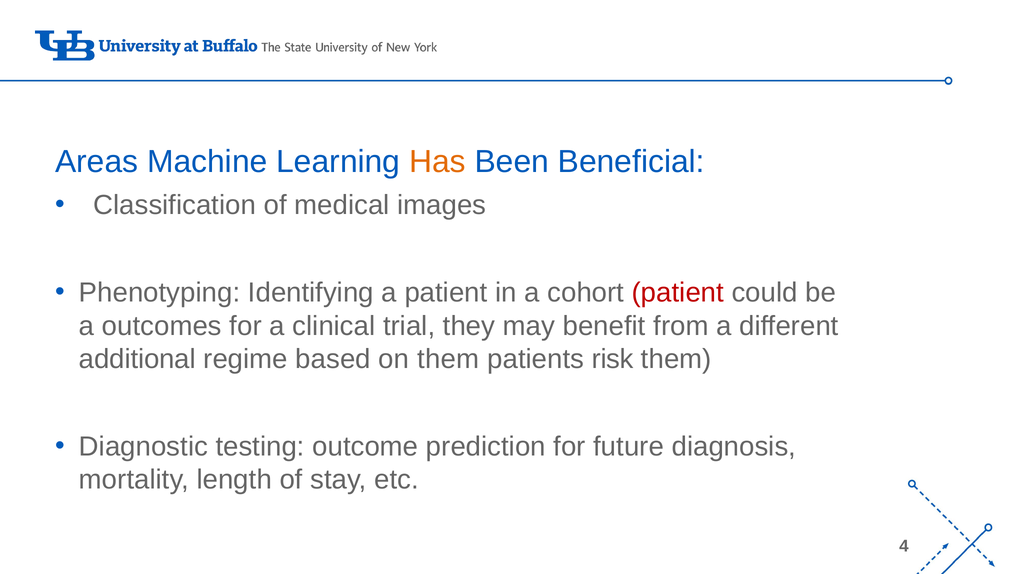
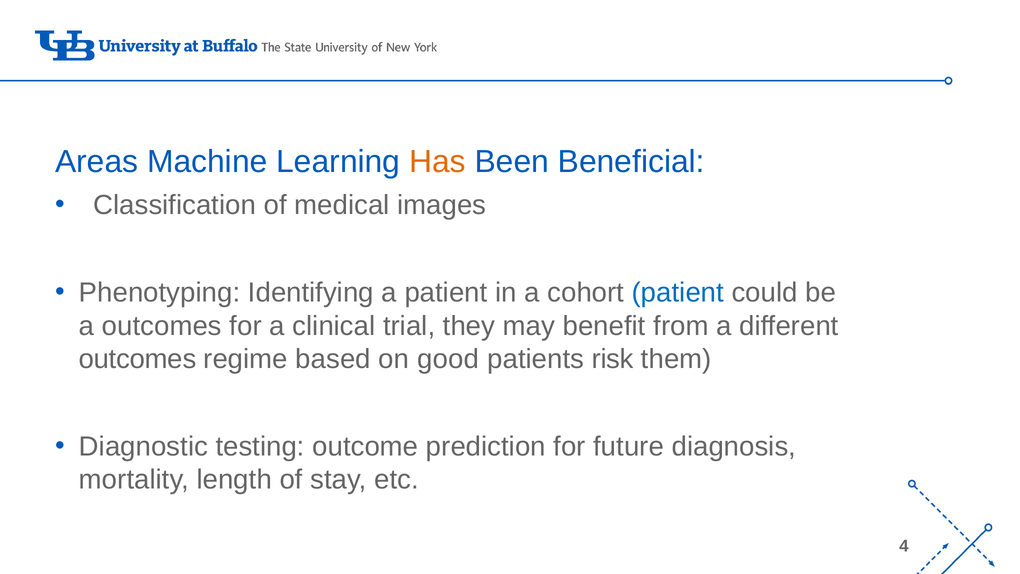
patient at (678, 293) colour: red -> blue
additional at (137, 359): additional -> outcomes
on them: them -> good
